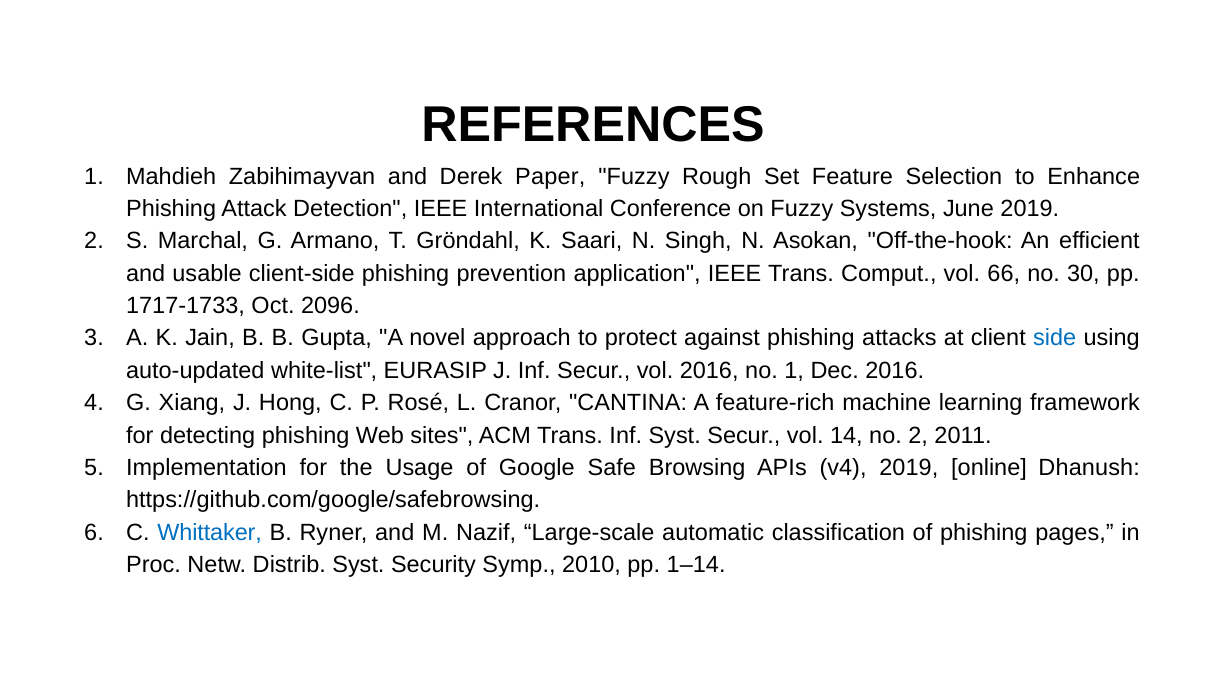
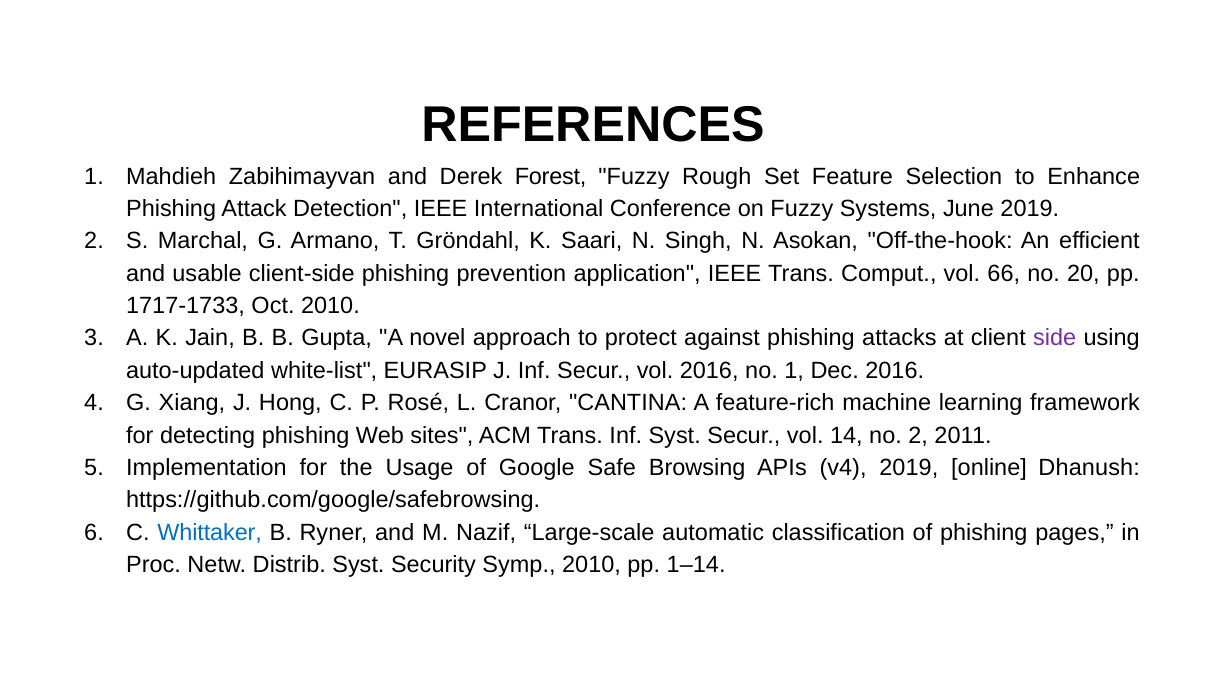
Paper: Paper -> Forest
30: 30 -> 20
Oct 2096: 2096 -> 2010
side colour: blue -> purple
